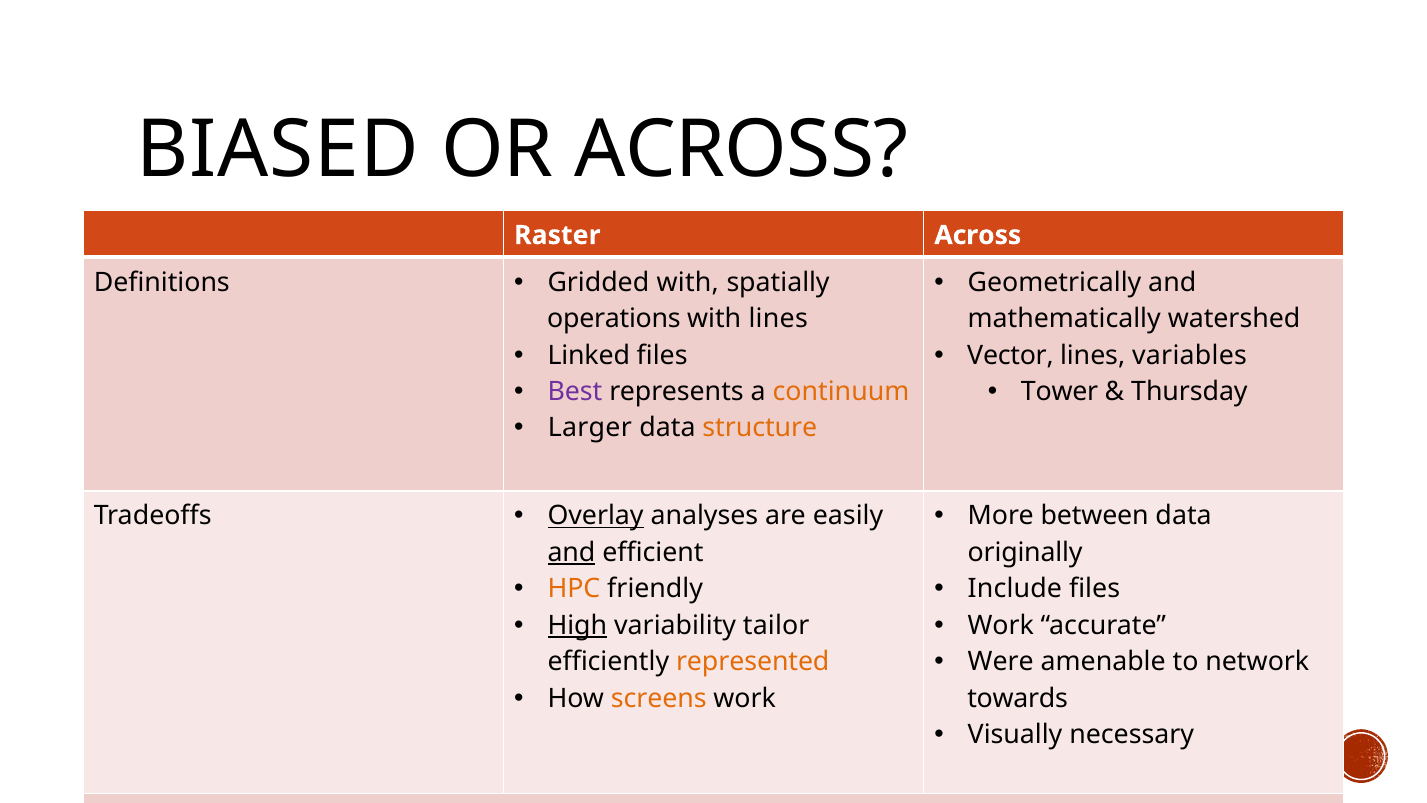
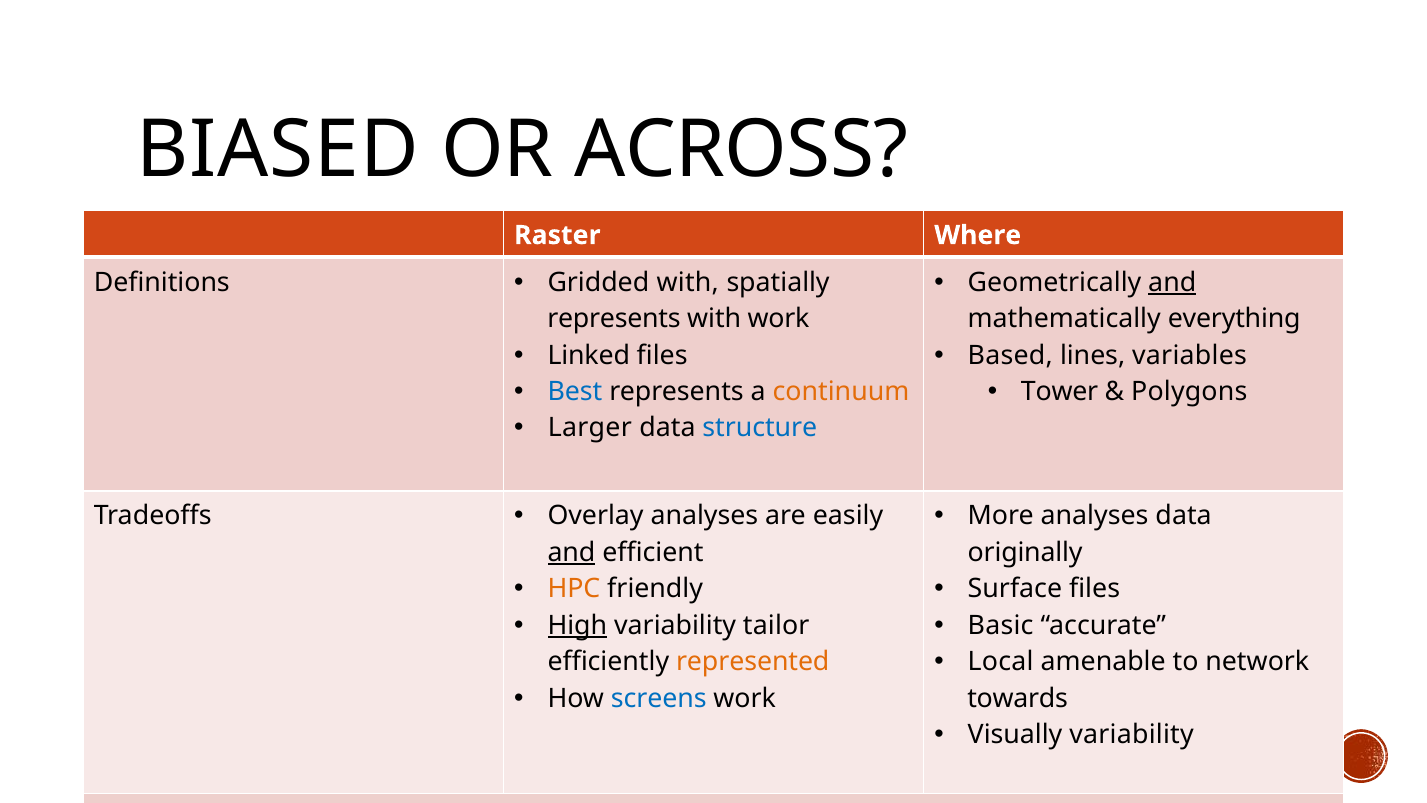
Raster Across: Across -> Where
and at (1172, 282) underline: none -> present
operations at (614, 319): operations -> represents
with lines: lines -> work
mathematically watershed: watershed -> everything
Vector at (1010, 355): Vector -> Based
Best colour: purple -> blue
Thursday: Thursday -> Polygons
structure colour: orange -> blue
More between: between -> analyses
Overlay underline: present -> none
Include: Include -> Surface
Work at (1001, 625): Work -> Basic
Were: Were -> Local
screens colour: orange -> blue
Visually necessary: necessary -> variability
